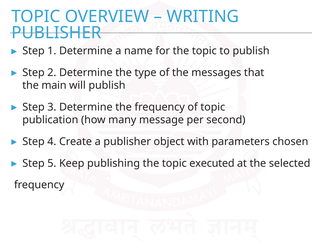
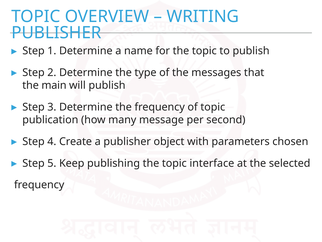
executed: executed -> interface
